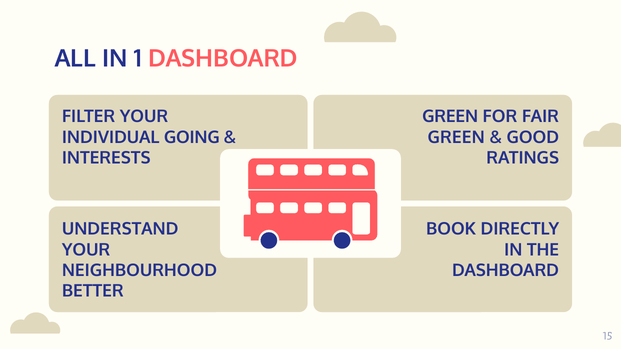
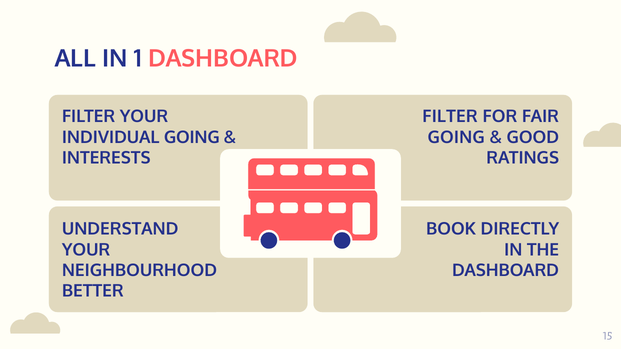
GREEN at (450, 117): GREEN -> FILTER
GREEN at (456, 138): GREEN -> GOING
